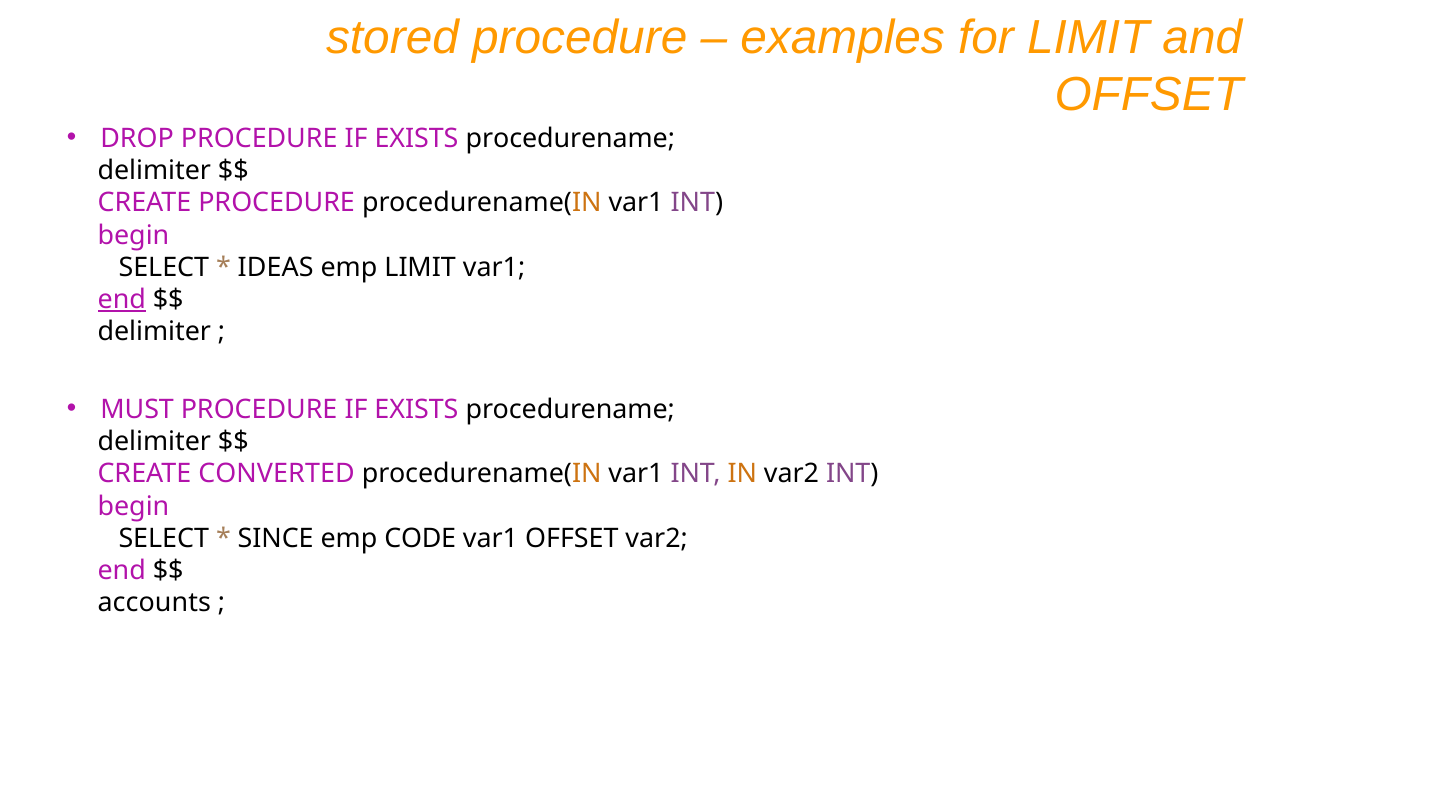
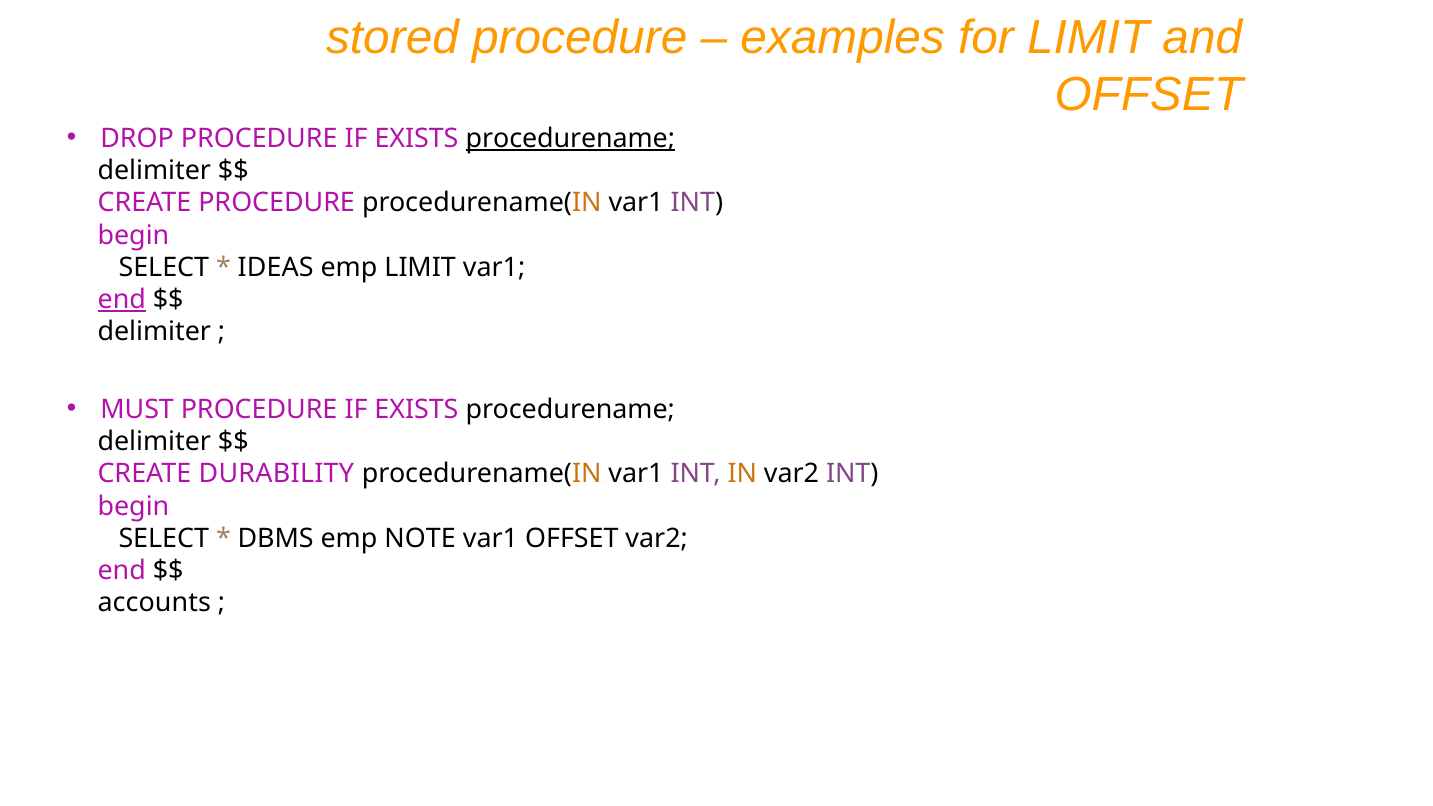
procedurename at (570, 139) underline: none -> present
CONVERTED: CONVERTED -> DURABILITY
SINCE: SINCE -> DBMS
CODE: CODE -> NOTE
